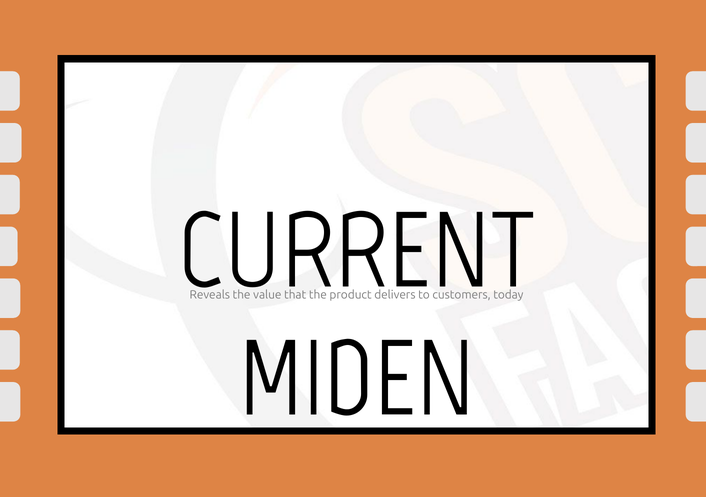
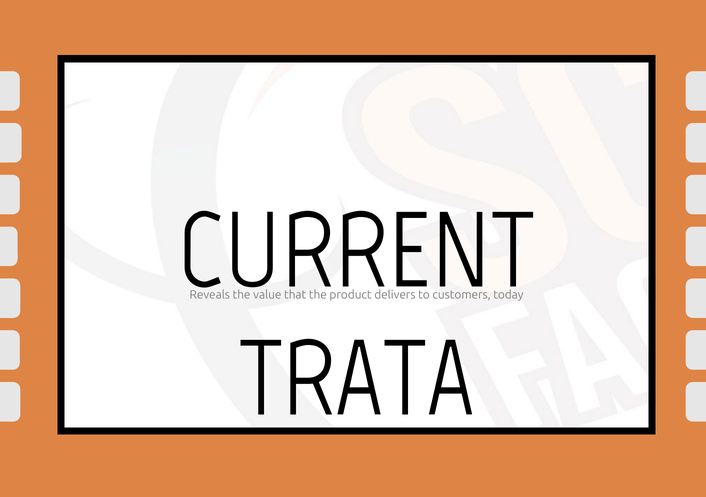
MIDEN: MIDEN -> TRATA
